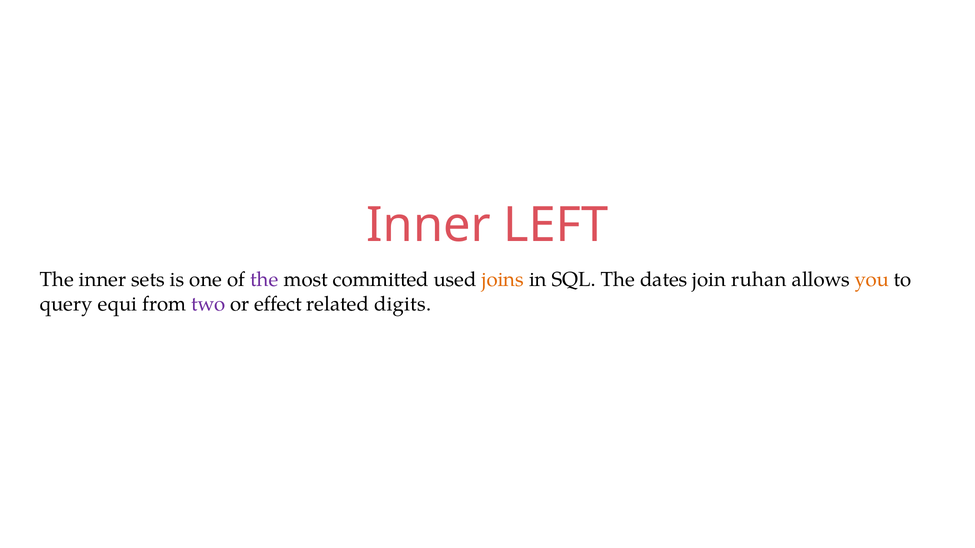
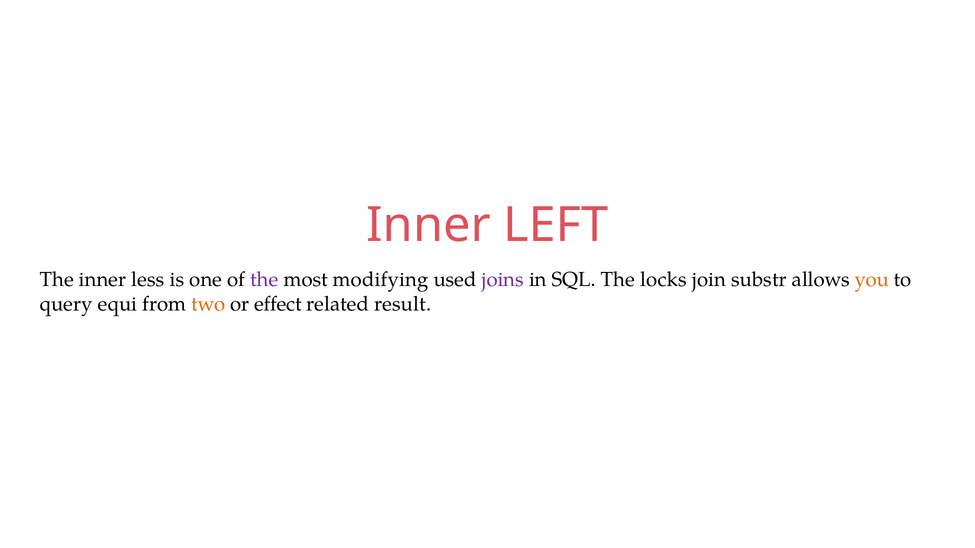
sets: sets -> less
committed: committed -> modifying
joins colour: orange -> purple
dates: dates -> locks
ruhan: ruhan -> substr
two colour: purple -> orange
digits: digits -> result
